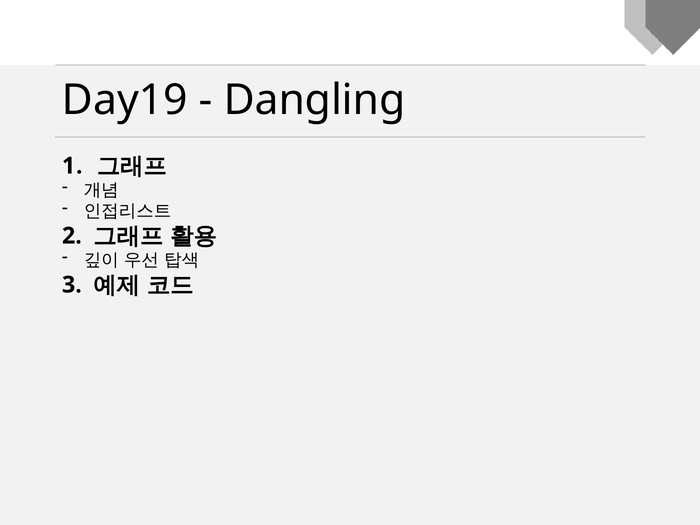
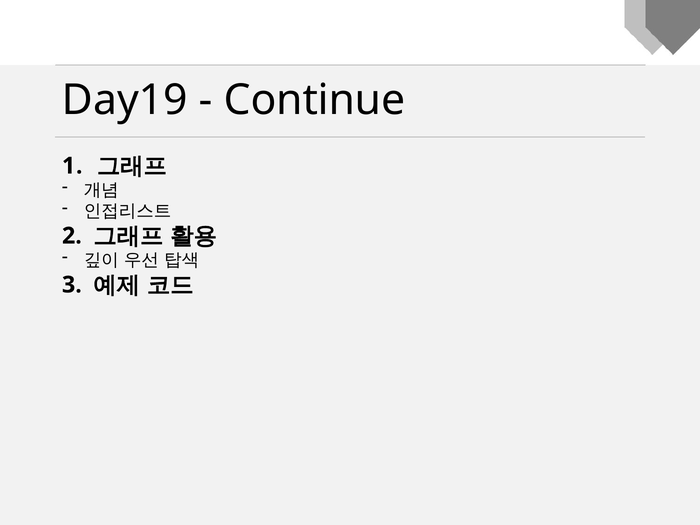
Dangling: Dangling -> Continue
